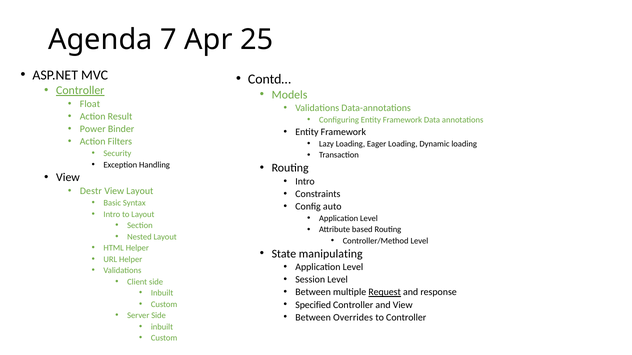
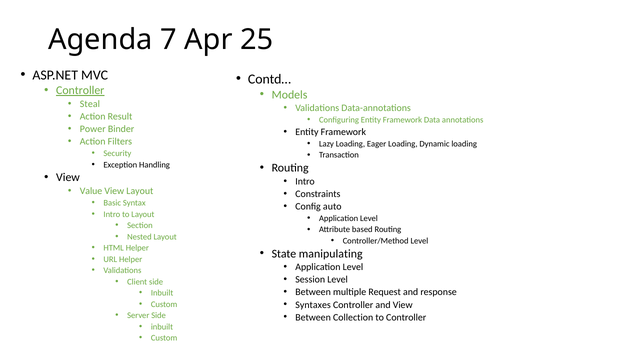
Float: Float -> Steal
Destr: Destr -> Value
Request underline: present -> none
Specified: Specified -> Syntaxes
Overrides: Overrides -> Collection
